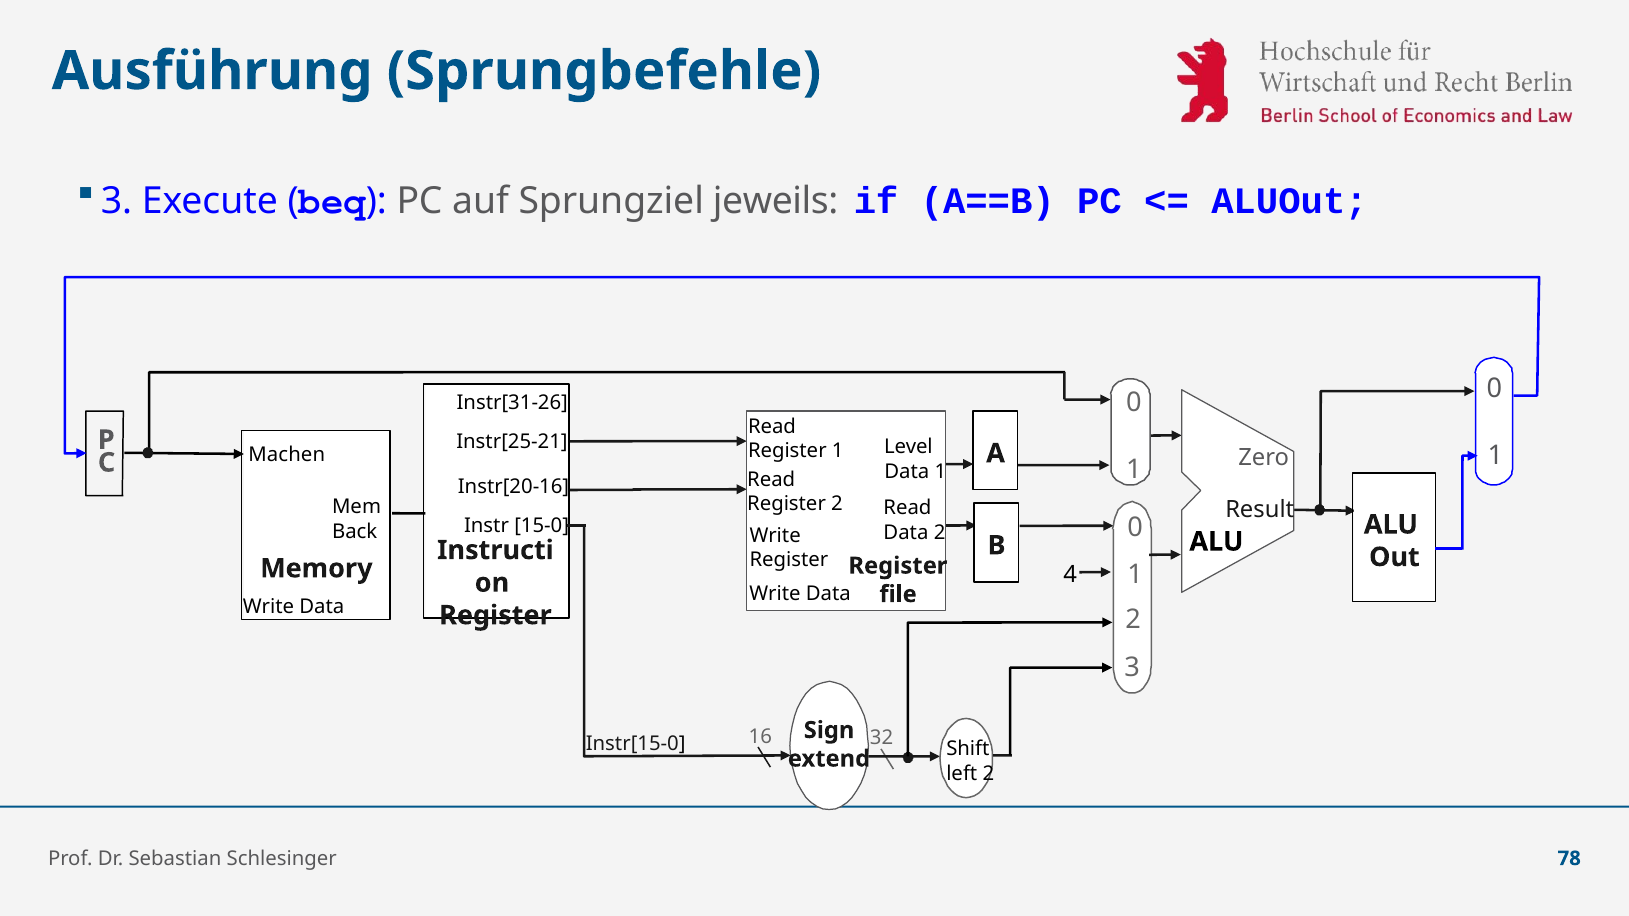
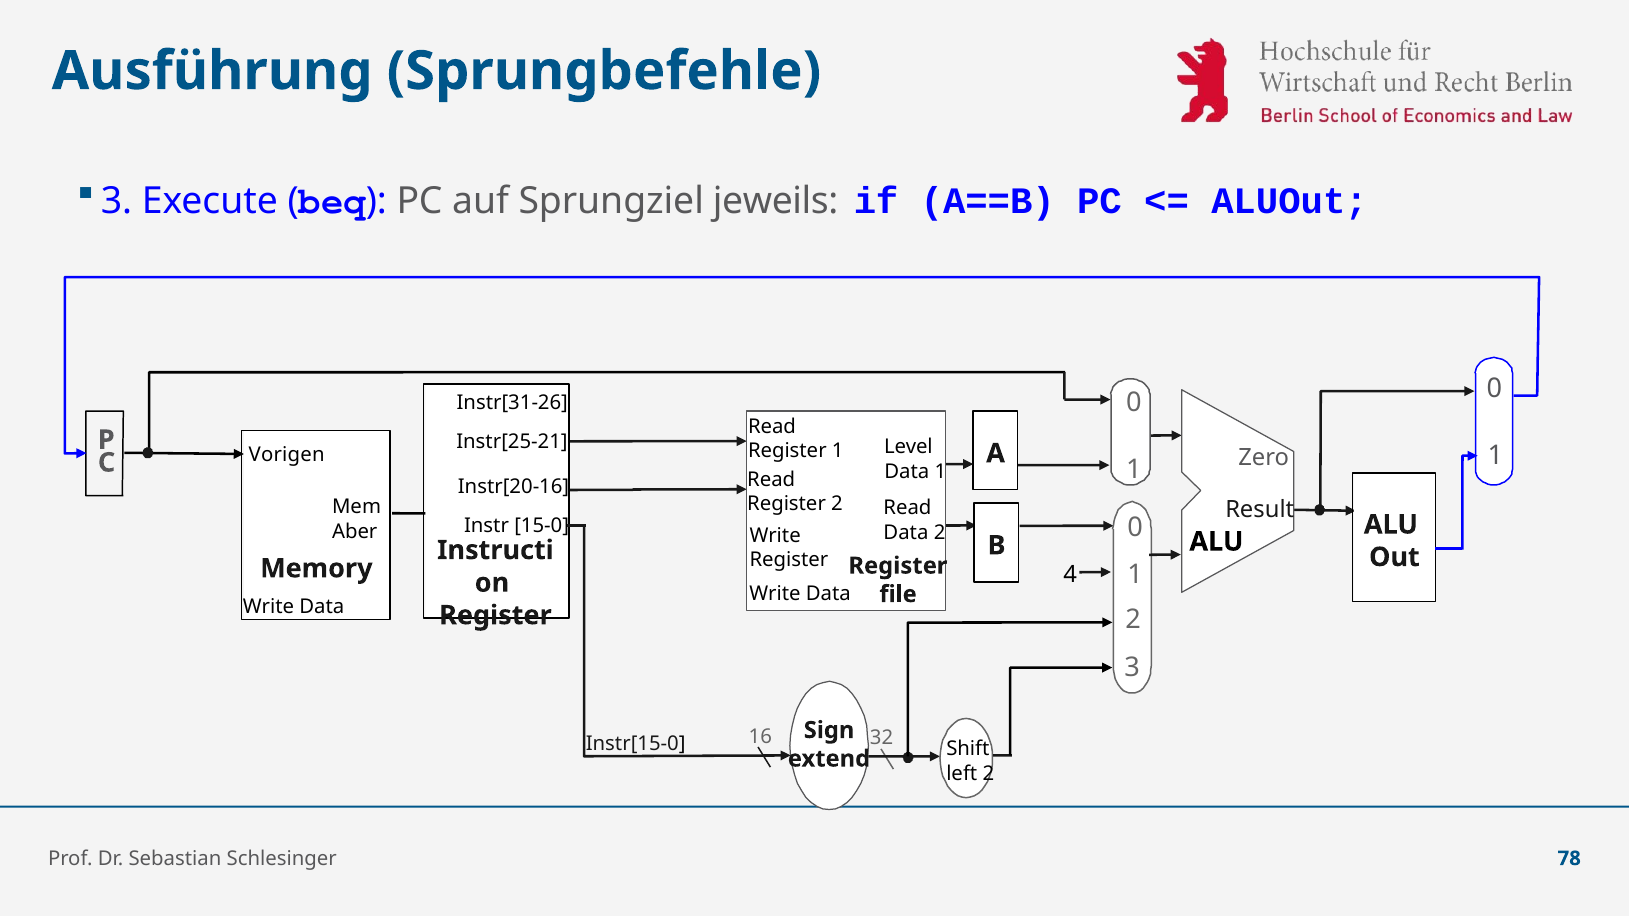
Machen: Machen -> Vorigen
Back: Back -> Aber
